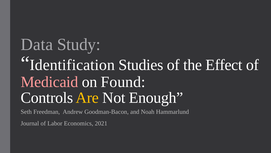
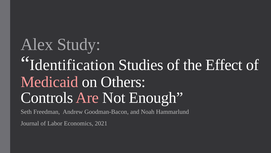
Data: Data -> Alex
Found: Found -> Others
Are colour: yellow -> pink
